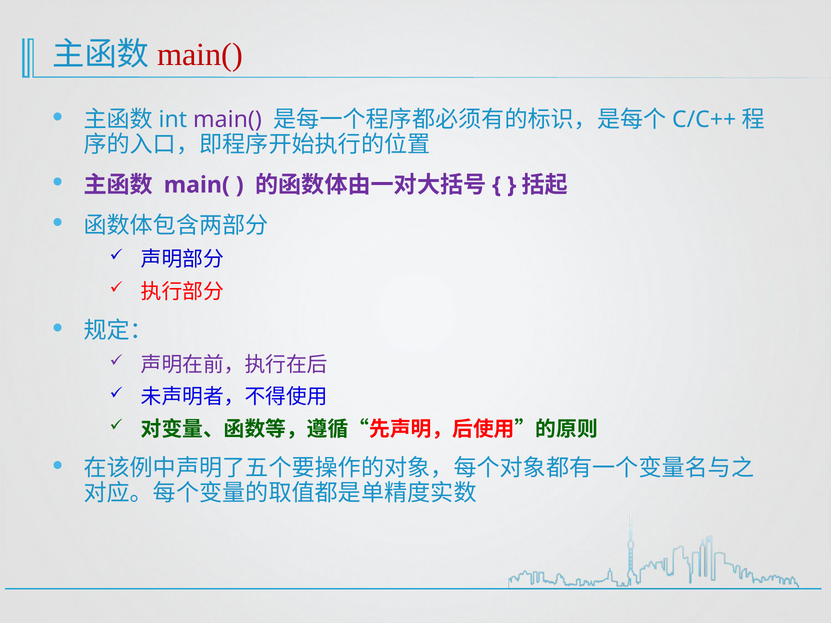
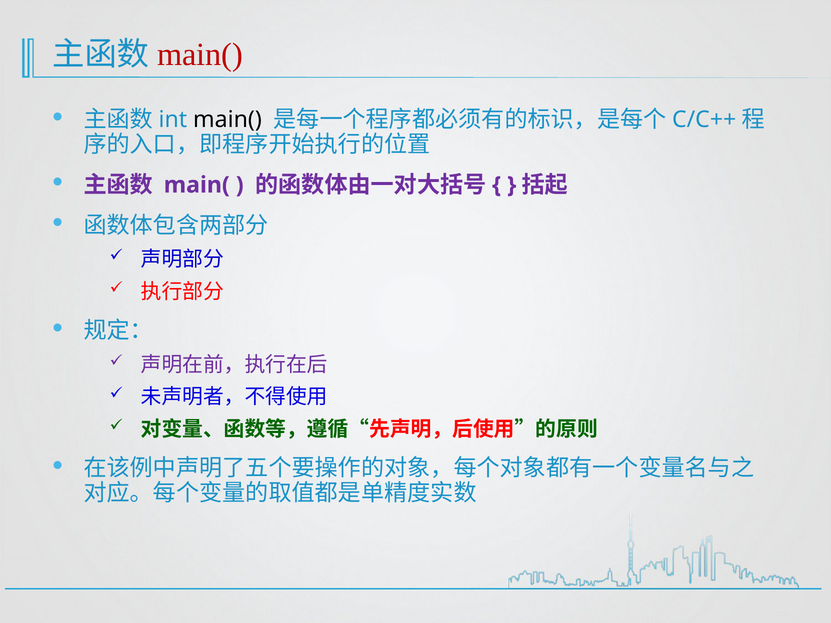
main( at (227, 120) colour: purple -> black
